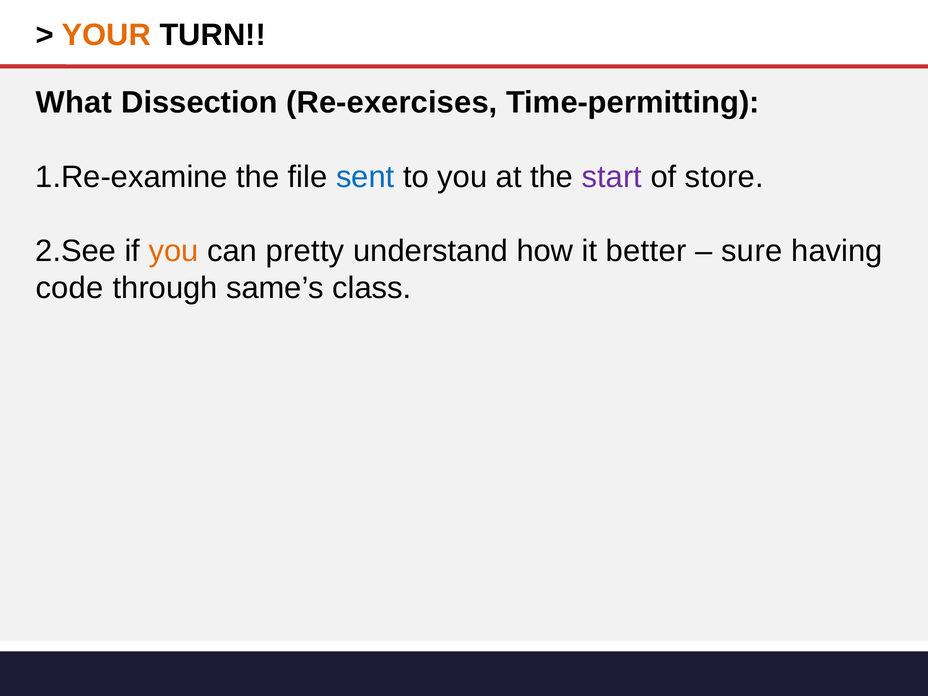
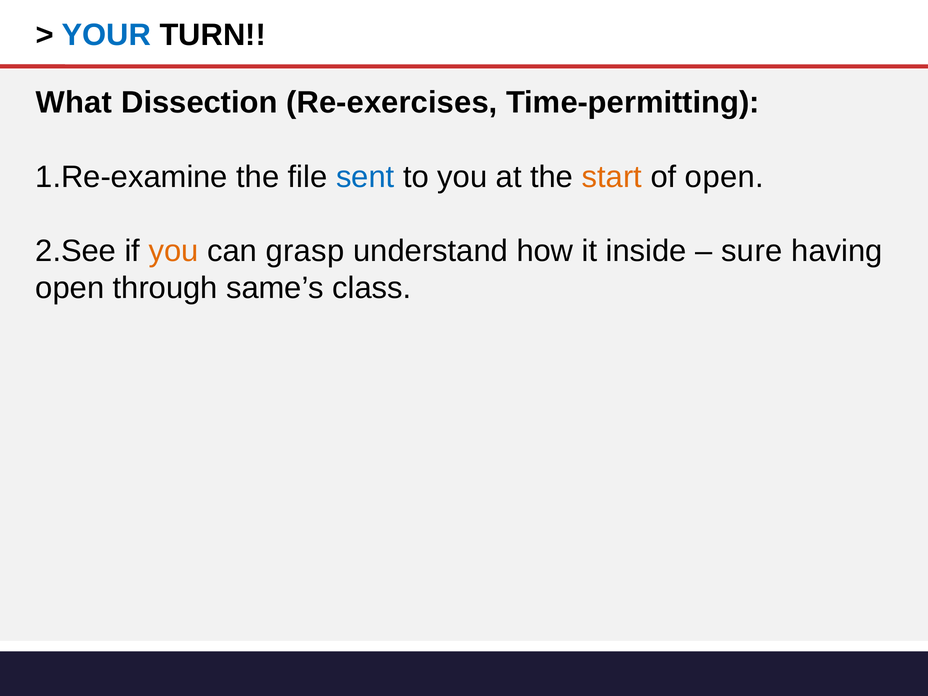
YOUR colour: orange -> blue
start colour: purple -> orange
of store: store -> open
pretty: pretty -> grasp
better: better -> inside
code at (70, 288): code -> open
